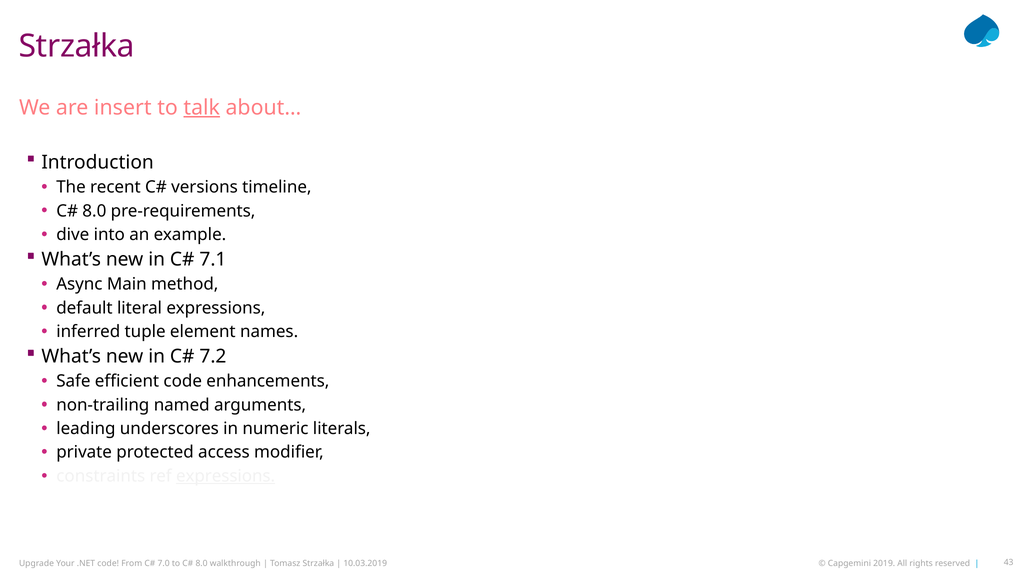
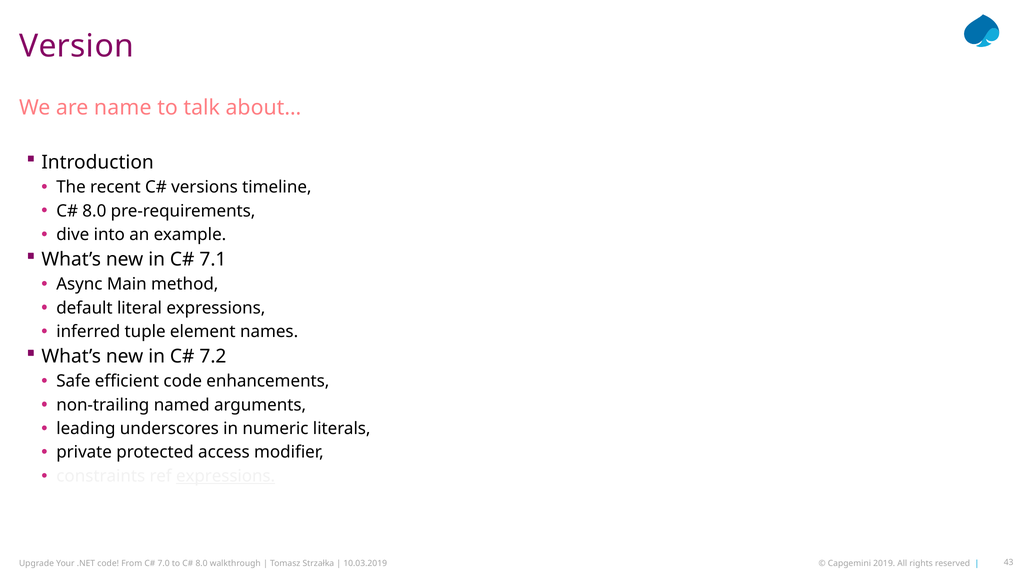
Strzałka at (77, 46): Strzałka -> Version
insert: insert -> name
talk underline: present -> none
